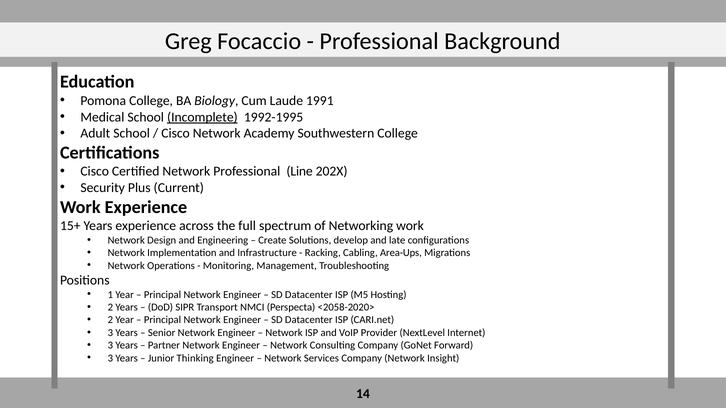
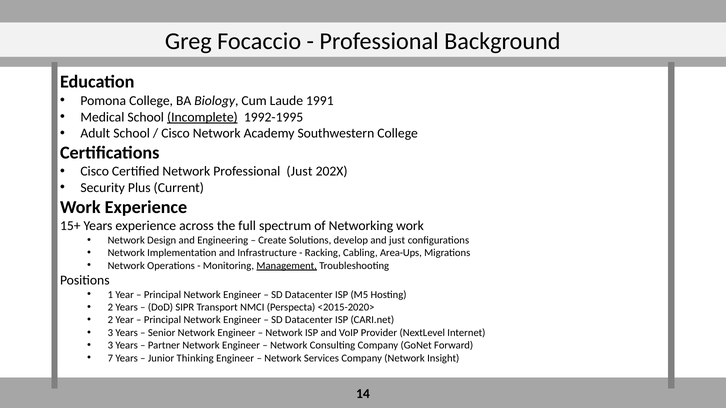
Professional Line: Line -> Just
and late: late -> just
Management underline: none -> present
<2058-2020>: <2058-2020> -> <2015-2020>
3 at (110, 358): 3 -> 7
